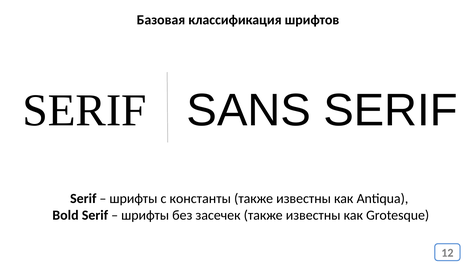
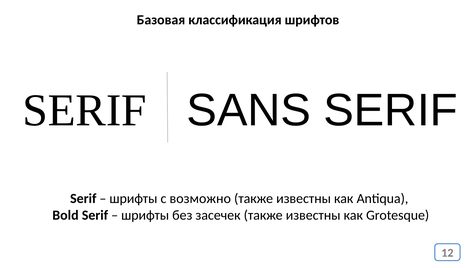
константы: константы -> возможно
